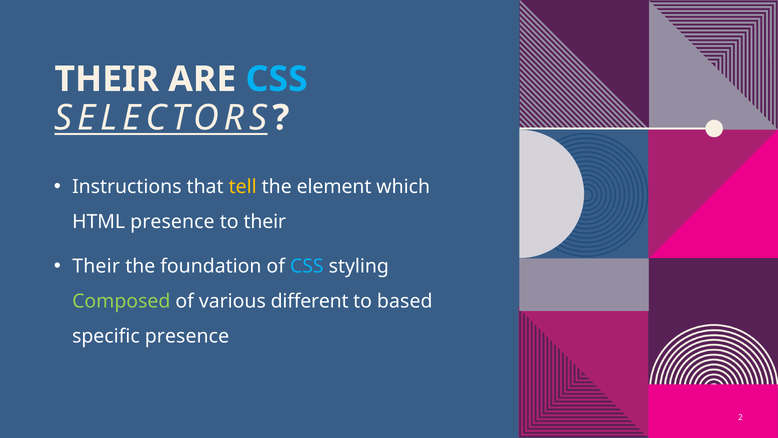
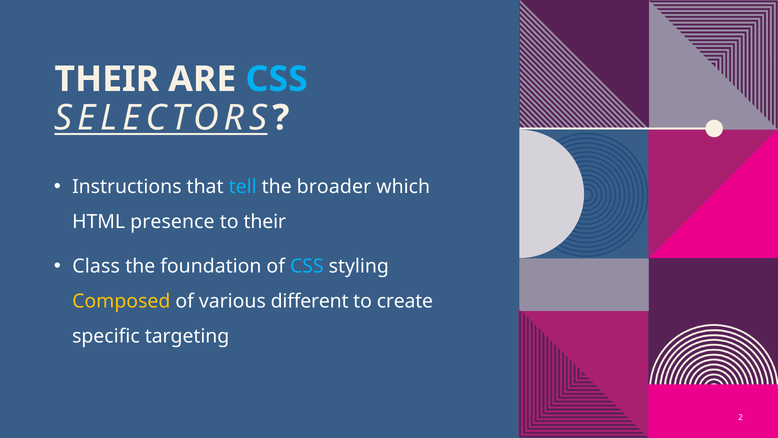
tell colour: yellow -> light blue
element: element -> broader
Their at (96, 266): Their -> Class
Composed colour: light green -> yellow
based: based -> create
specific presence: presence -> targeting
